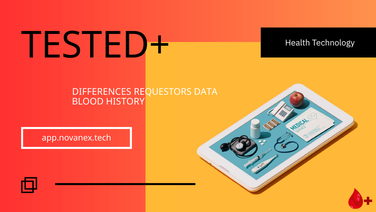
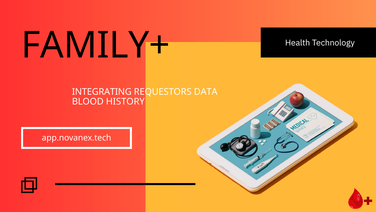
TESTED+: TESTED+ -> FAMILY+
DIFFERENCES: DIFFERENCES -> INTEGRATING
